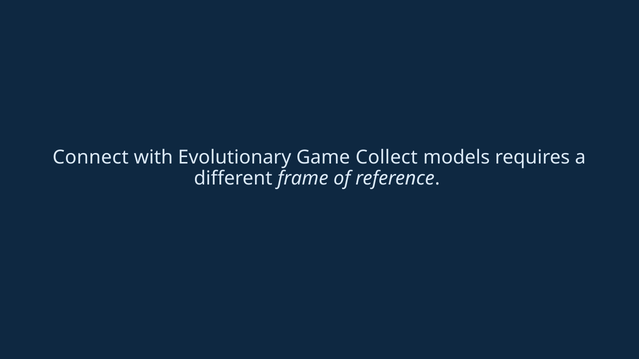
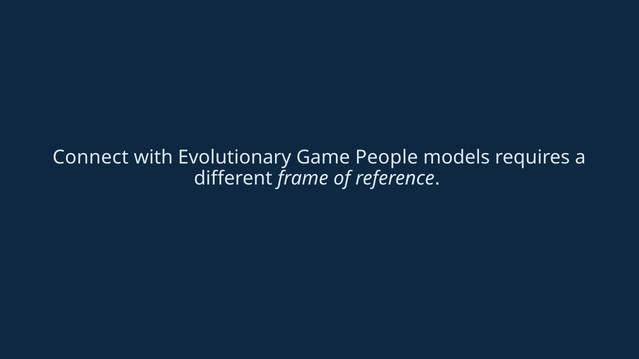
Collect: Collect -> People
